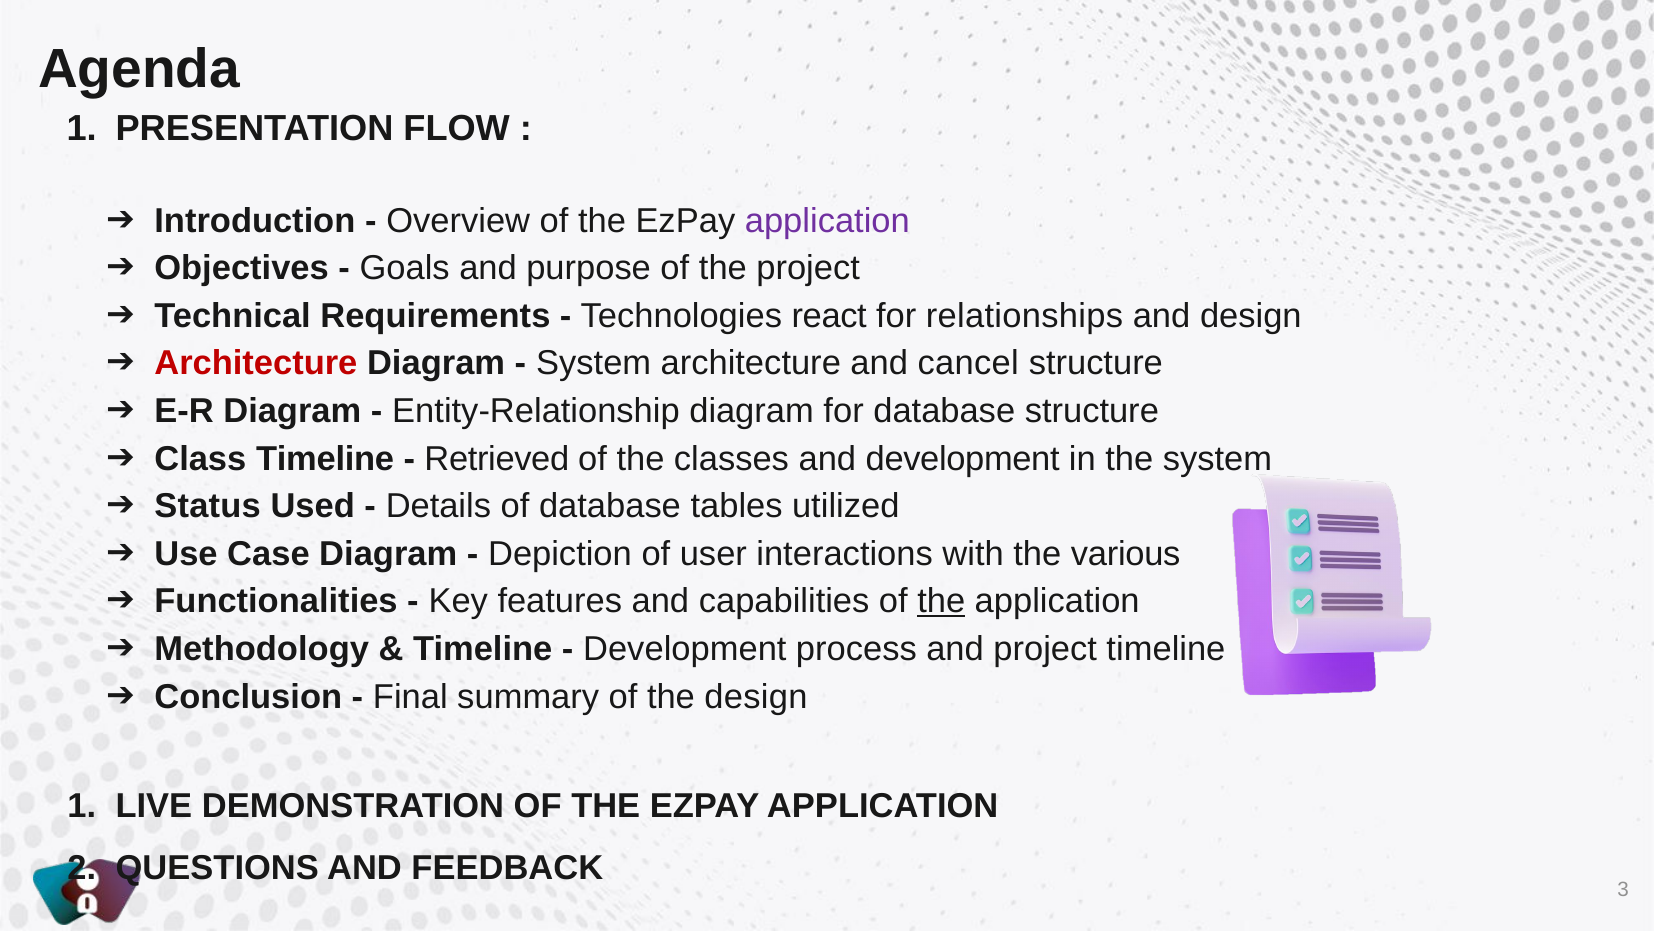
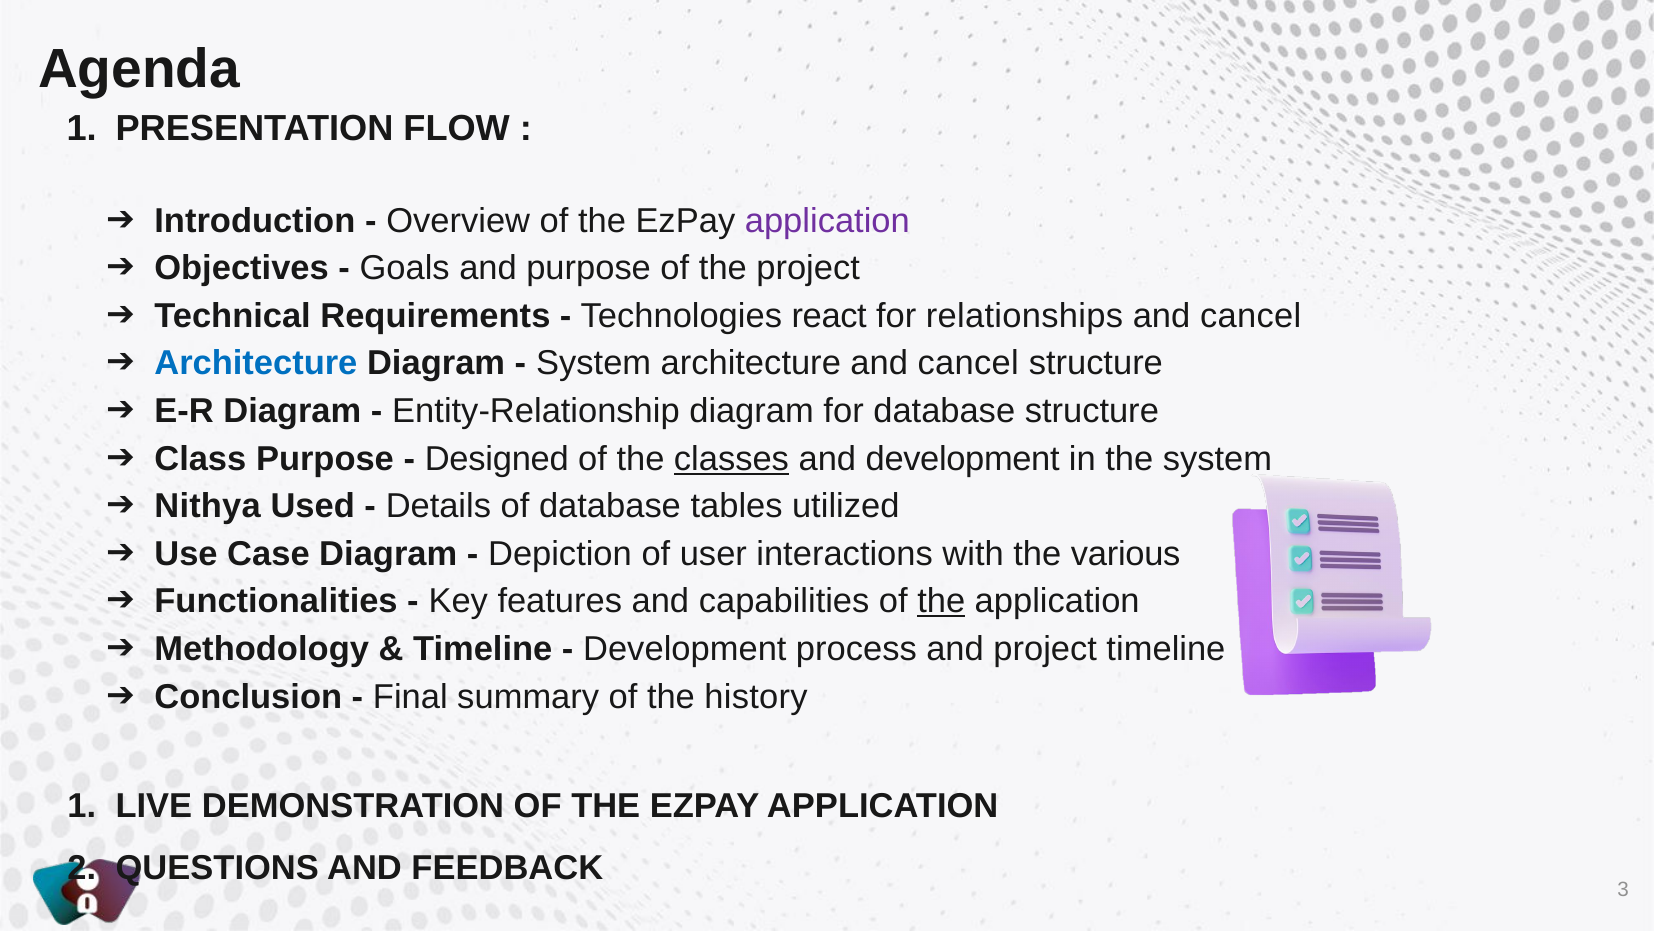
design at (1251, 316): design -> cancel
Architecture at (256, 363) colour: red -> blue
Class Timeline: Timeline -> Purpose
Retrieved: Retrieved -> Designed
classes underline: none -> present
Status: Status -> Nithya
the design: design -> history
